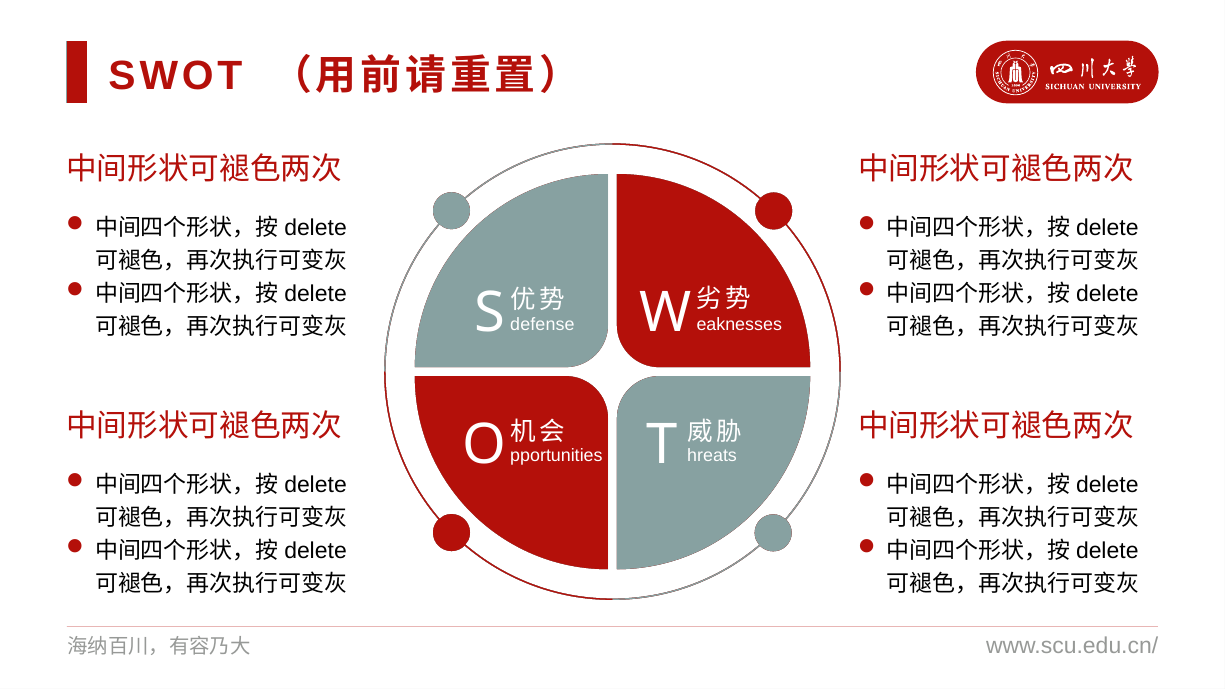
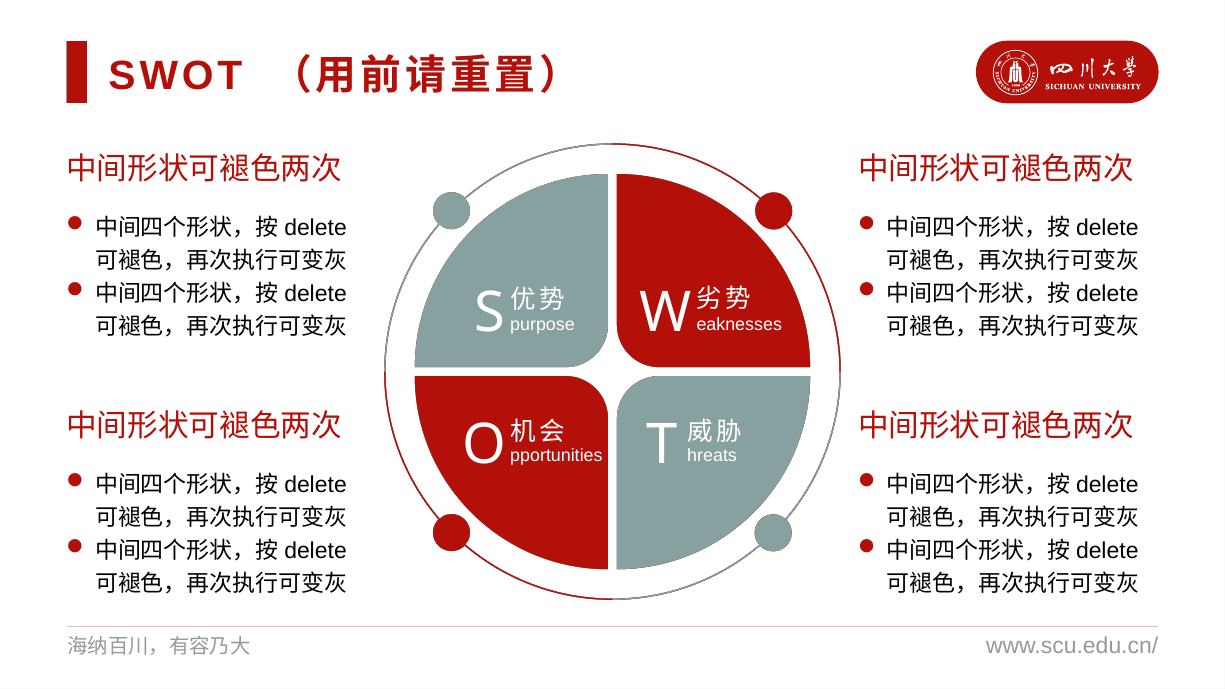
defense: defense -> purpose
